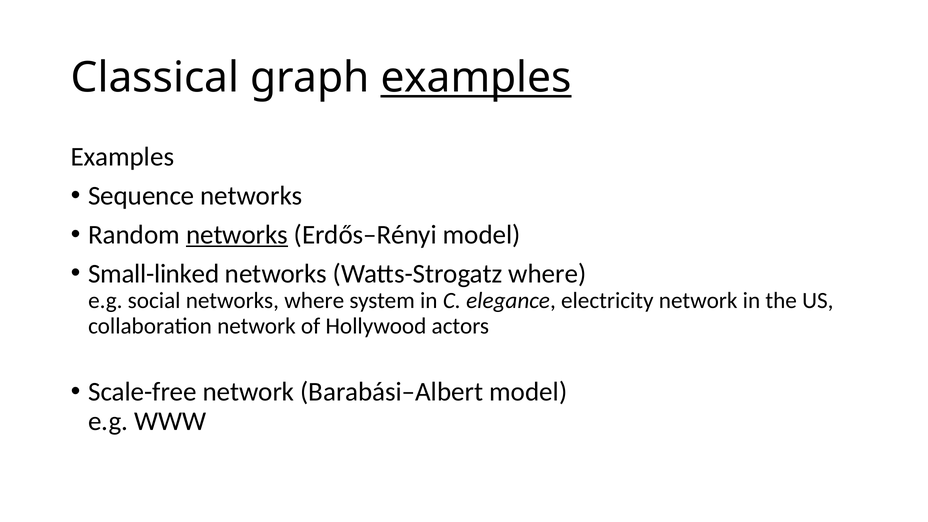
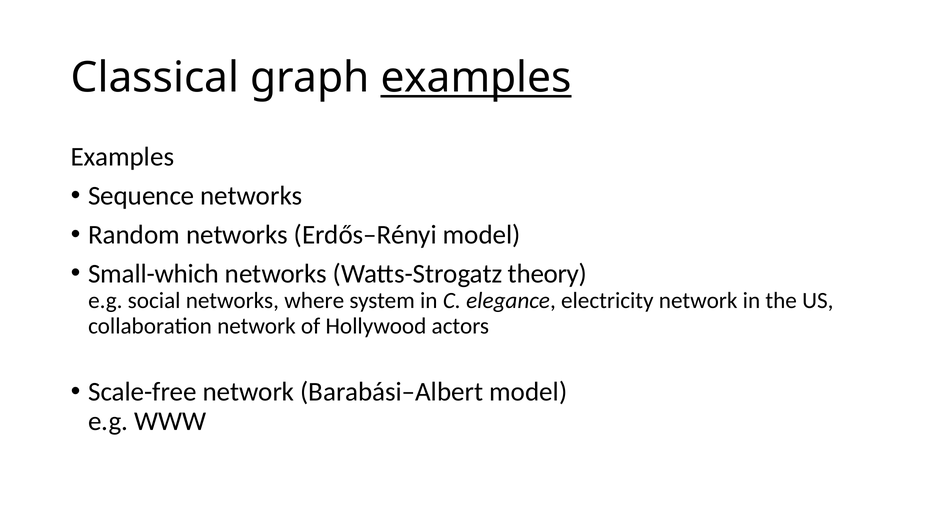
networks at (237, 235) underline: present -> none
Small-linked: Small-linked -> Small-which
Watts-Strogatz where: where -> theory
